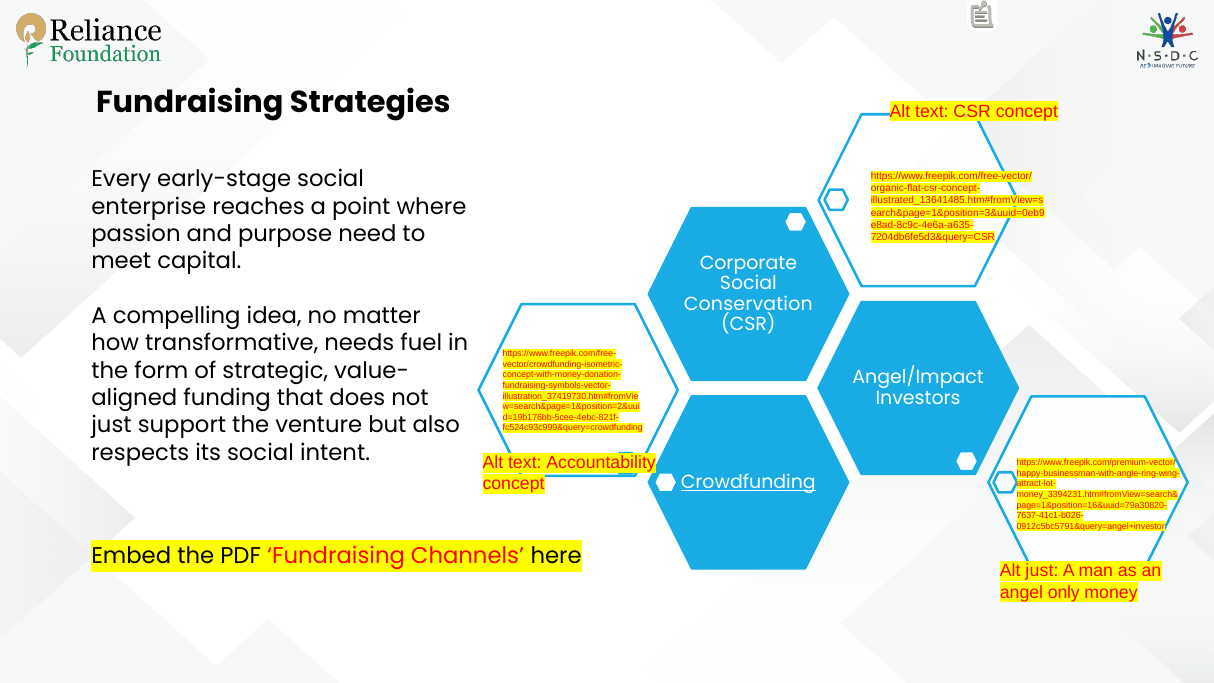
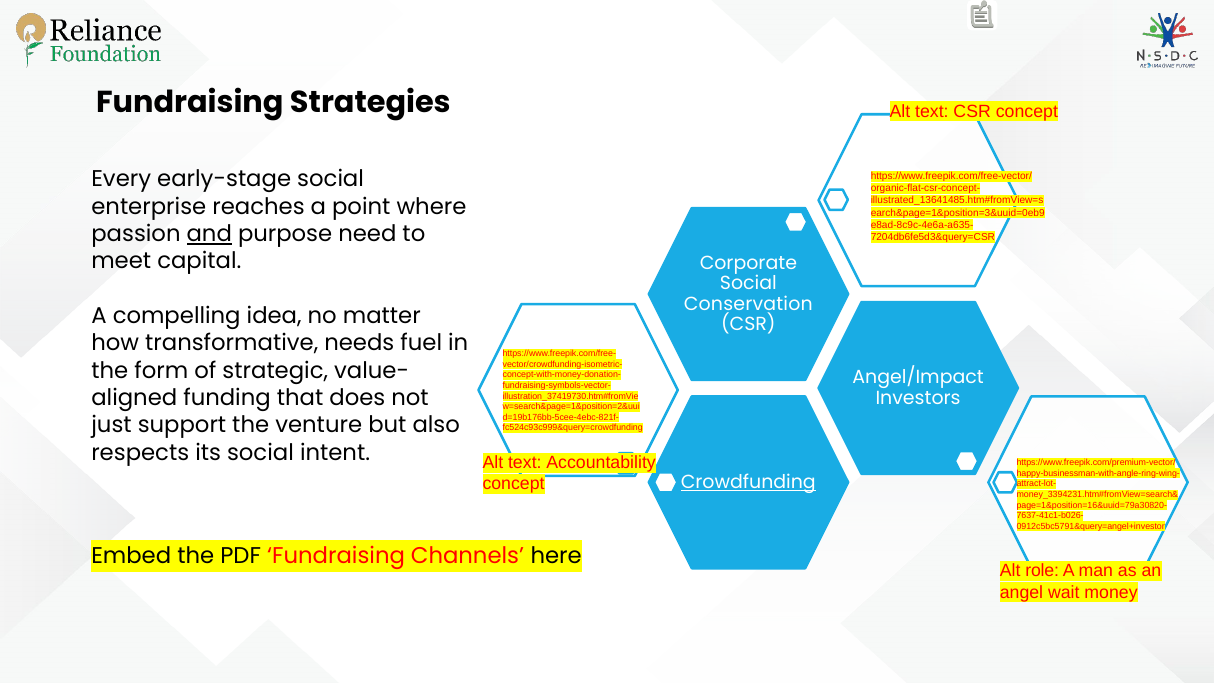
and underline: none -> present
Alt just: just -> role
only: only -> wait
